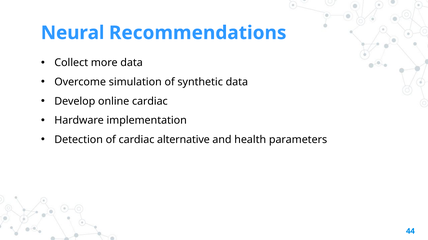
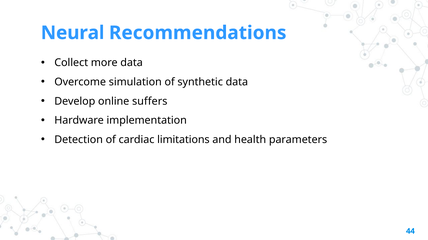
online cardiac: cardiac -> suffers
alternative: alternative -> limitations
